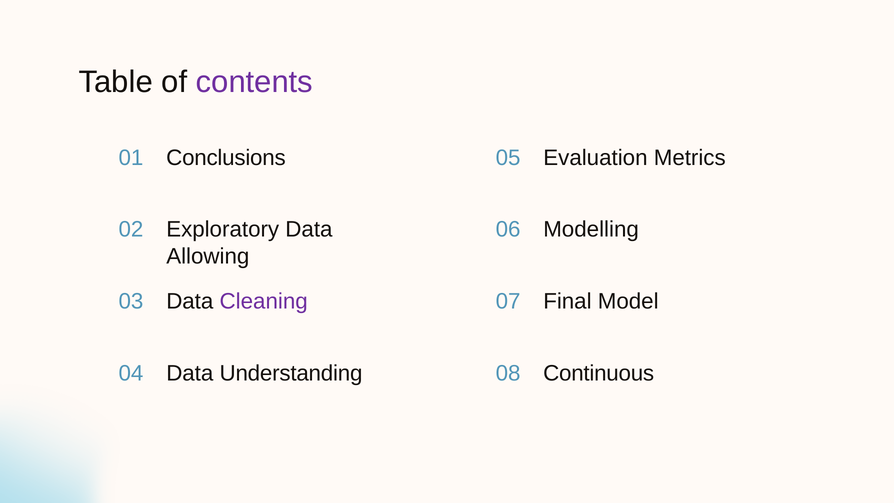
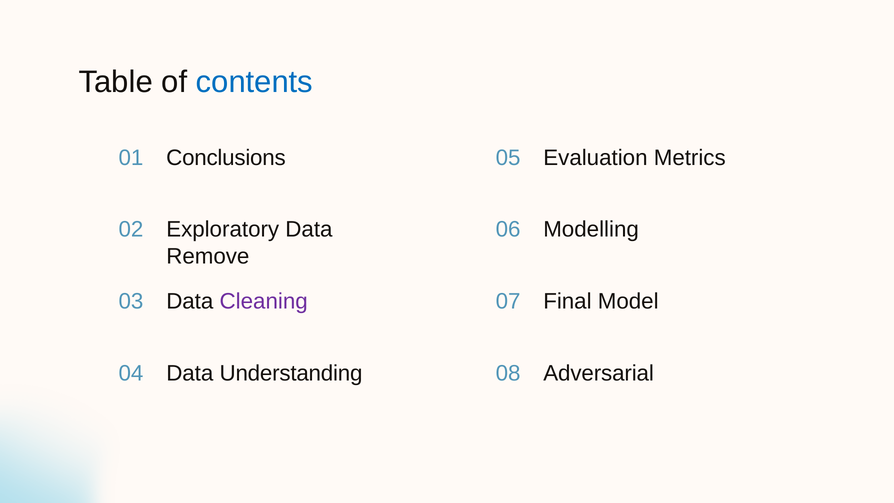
contents colour: purple -> blue
Allowing: Allowing -> Remove
Continuous: Continuous -> Adversarial
